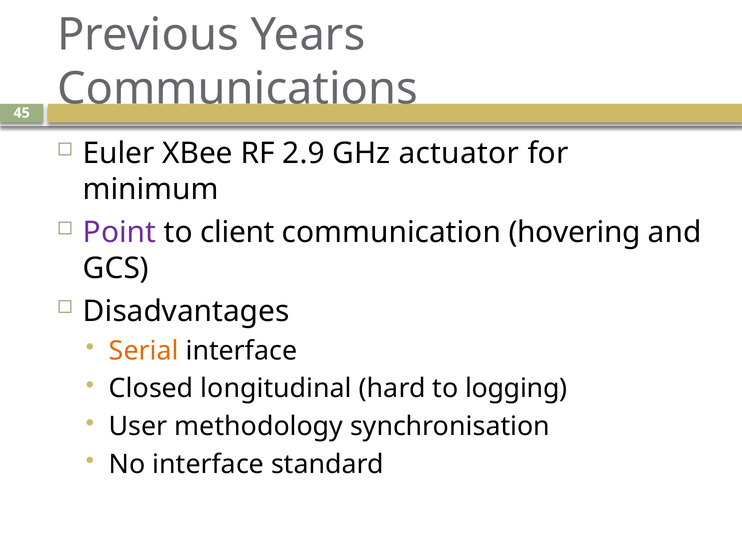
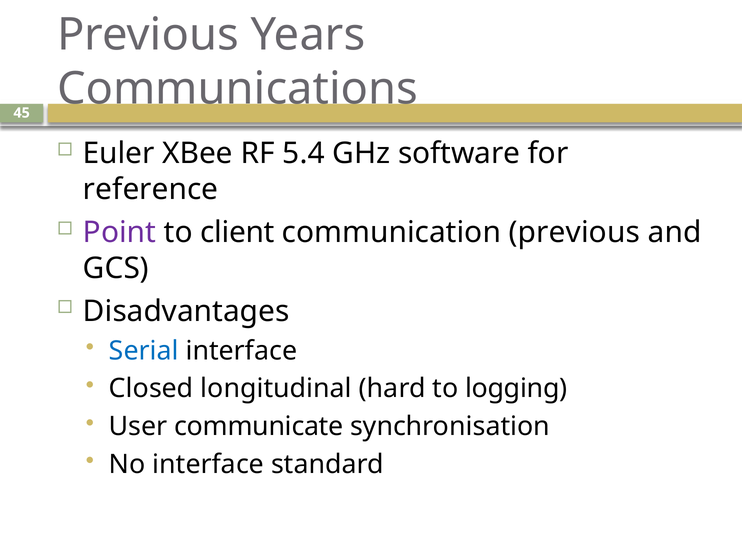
2.9: 2.9 -> 5.4
actuator: actuator -> software
minimum: minimum -> reference
communication hovering: hovering -> previous
Serial colour: orange -> blue
methodology: methodology -> communicate
